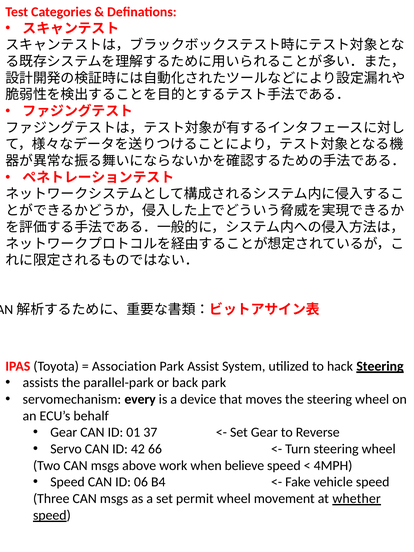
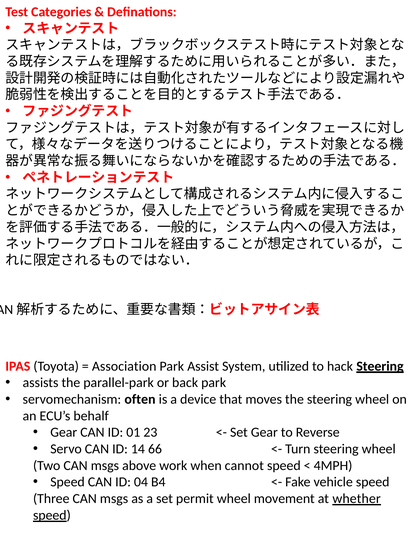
every: every -> often
37: 37 -> 23
42: 42 -> 14
believe: believe -> cannot
06: 06 -> 04
